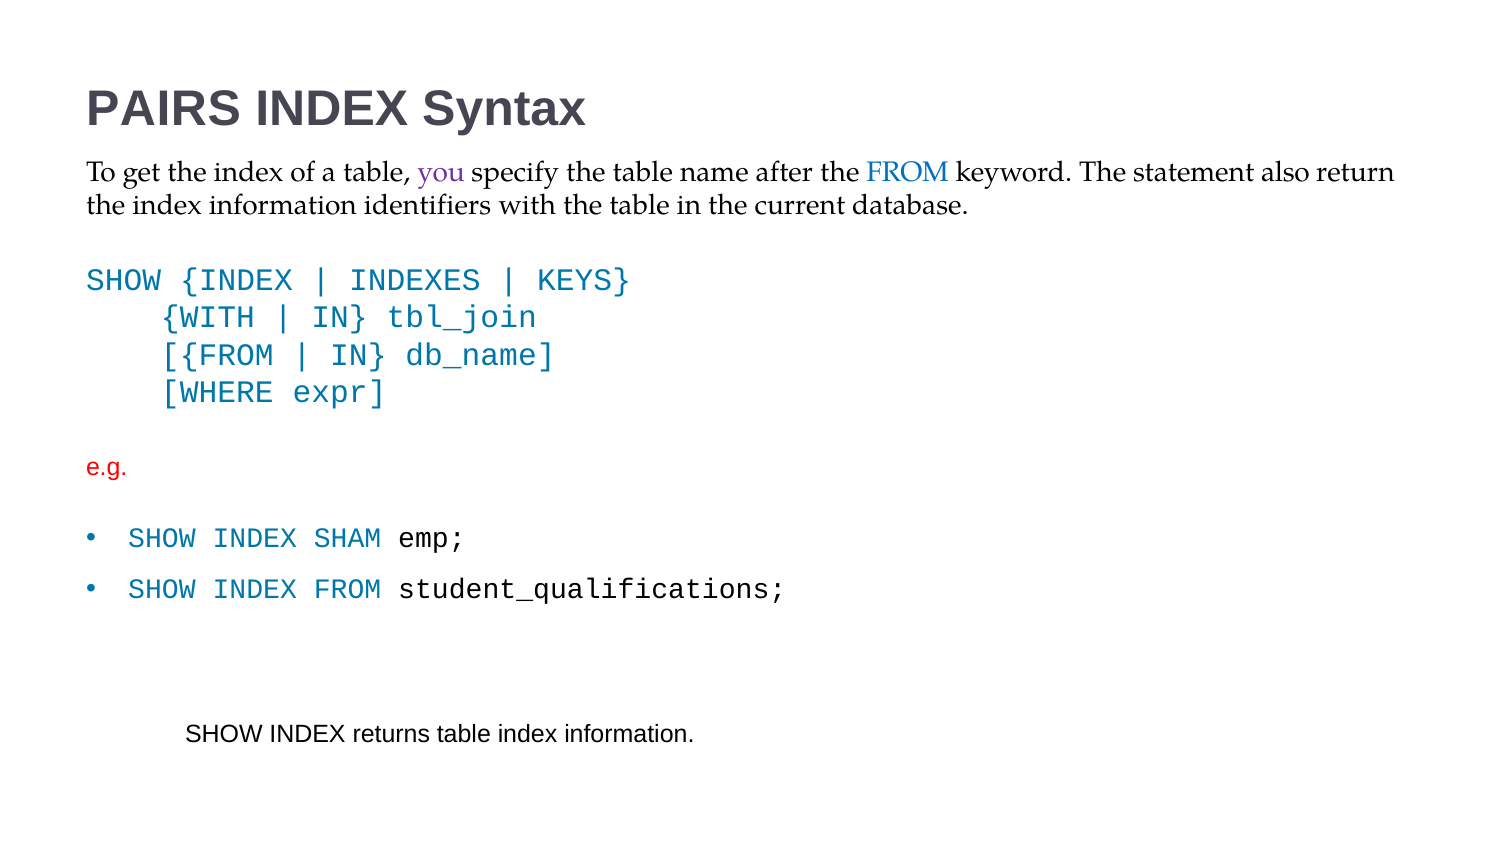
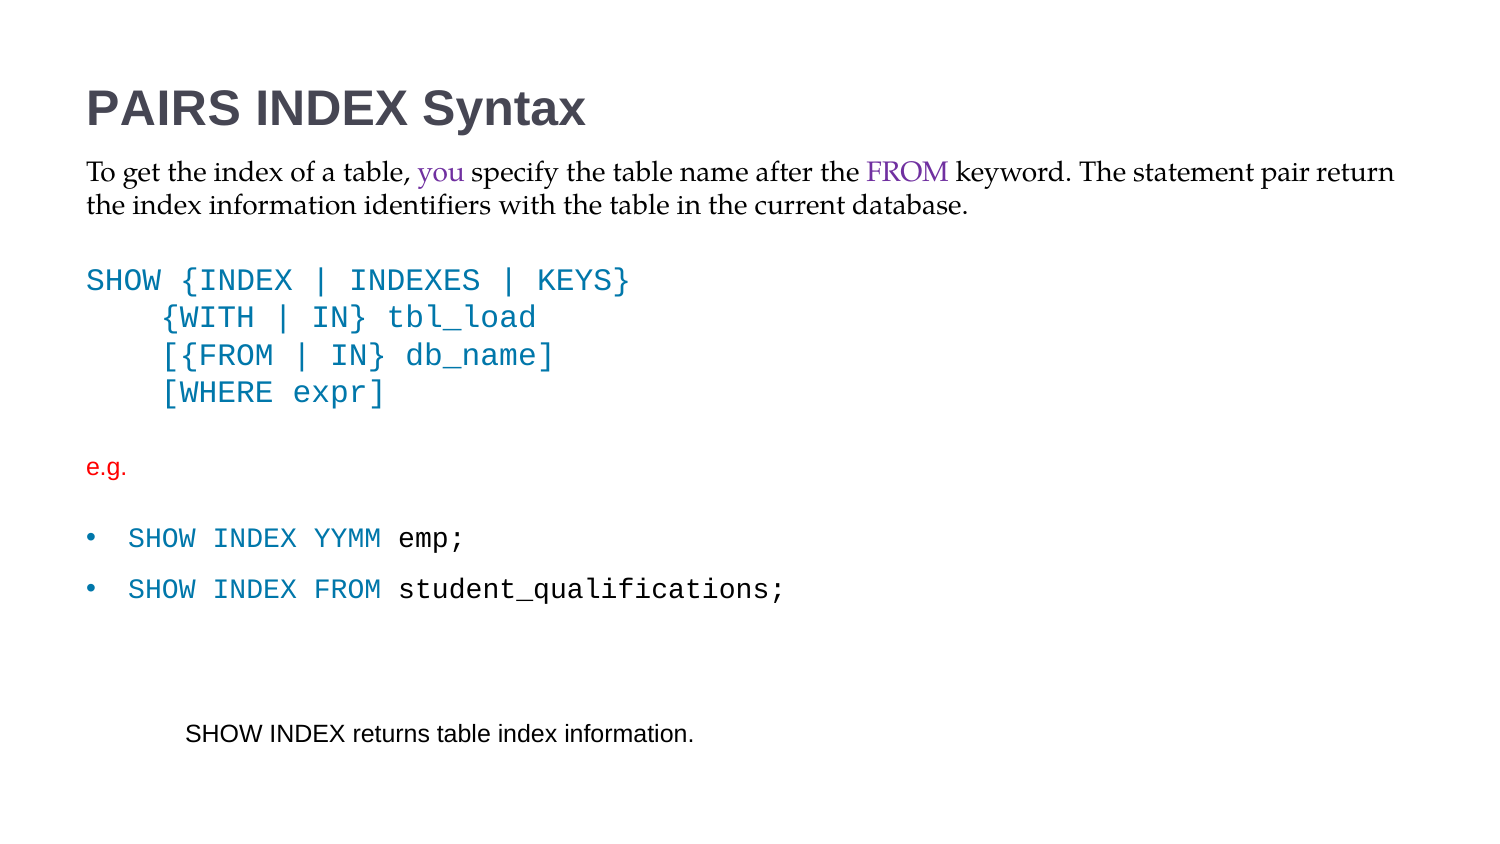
FROM at (908, 172) colour: blue -> purple
also: also -> pair
tbl_join: tbl_join -> tbl_load
SHAM: SHAM -> YYMM
